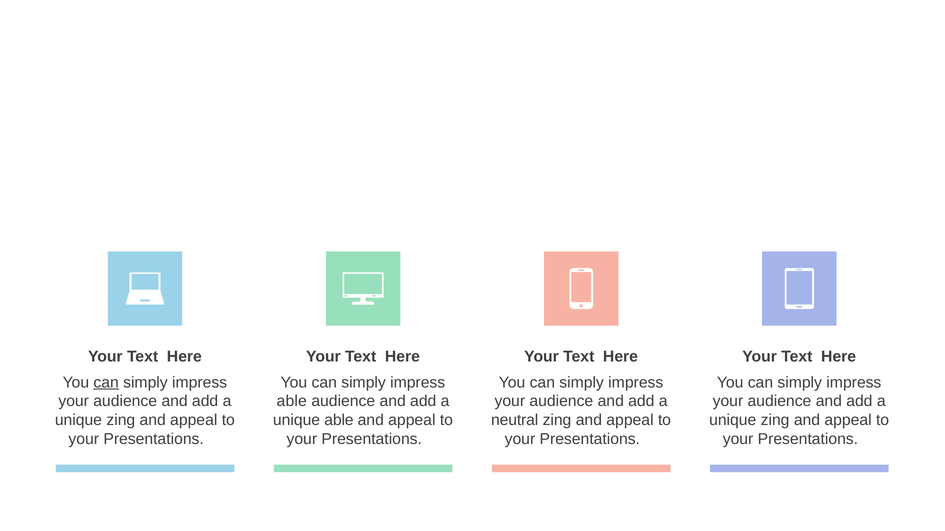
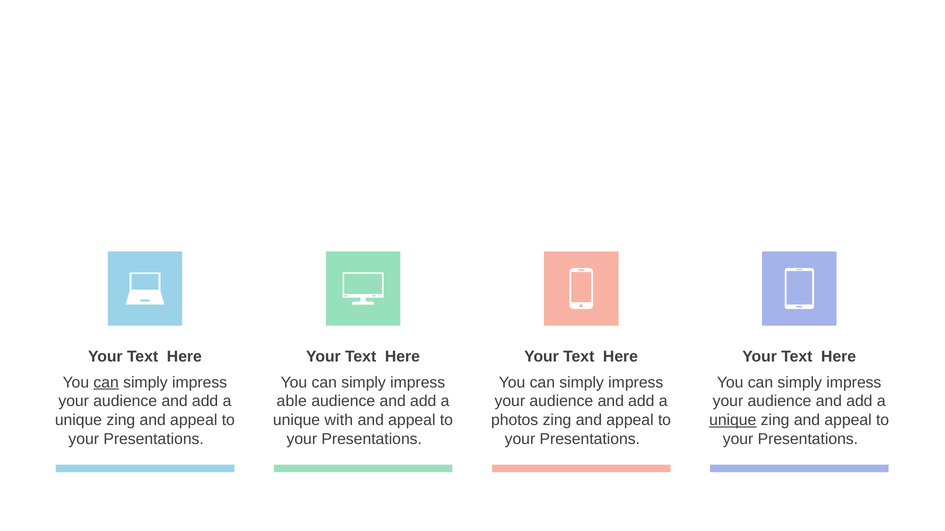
unique able: able -> with
neutral: neutral -> photos
unique at (733, 421) underline: none -> present
